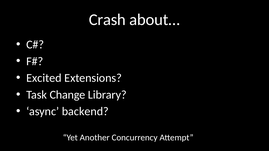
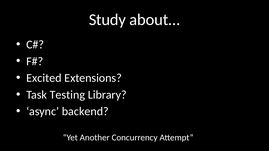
Crash: Crash -> Study
Change: Change -> Testing
